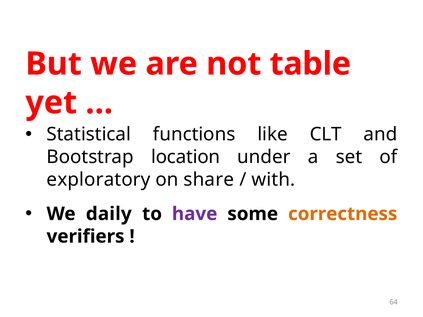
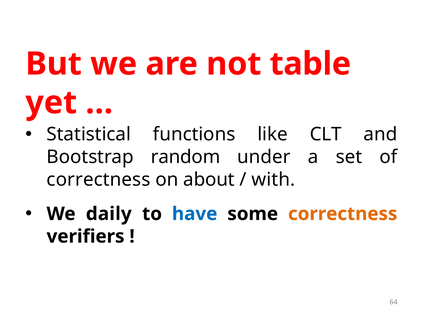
location: location -> random
exploratory at (98, 180): exploratory -> correctness
share: share -> about
have colour: purple -> blue
